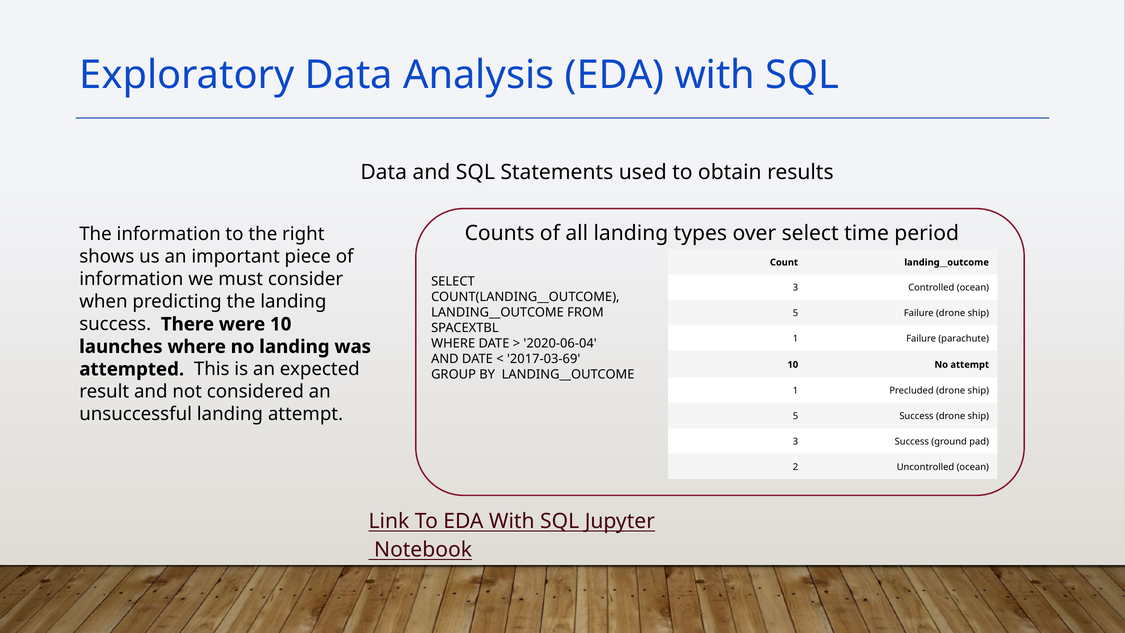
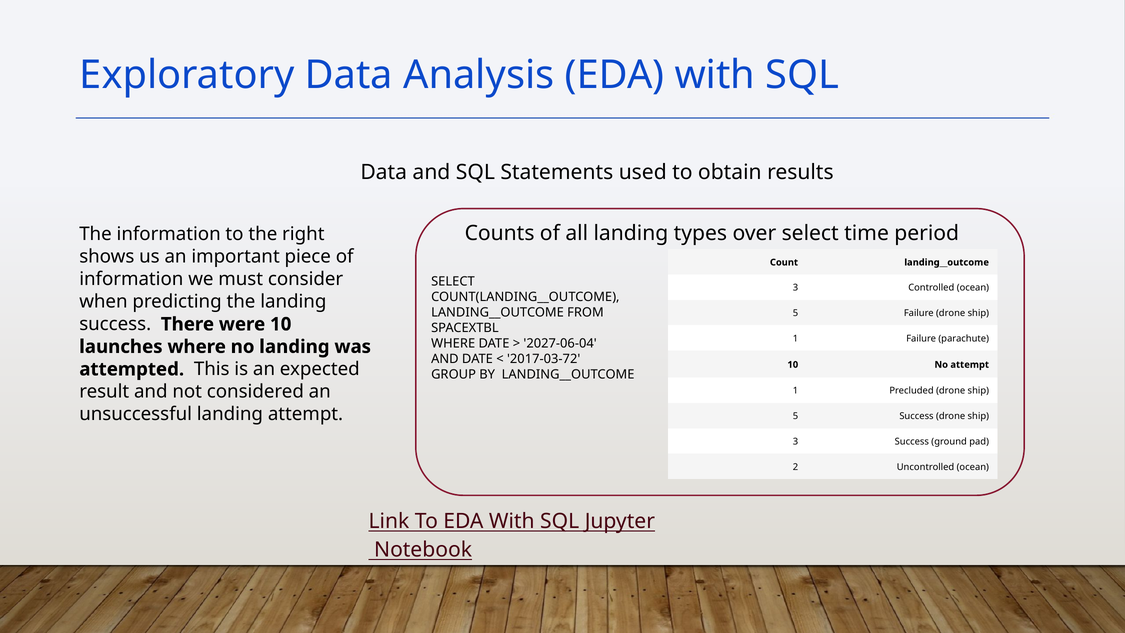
2020-06-04: 2020-06-04 -> 2027-06-04
2017-03-69: 2017-03-69 -> 2017-03-72
